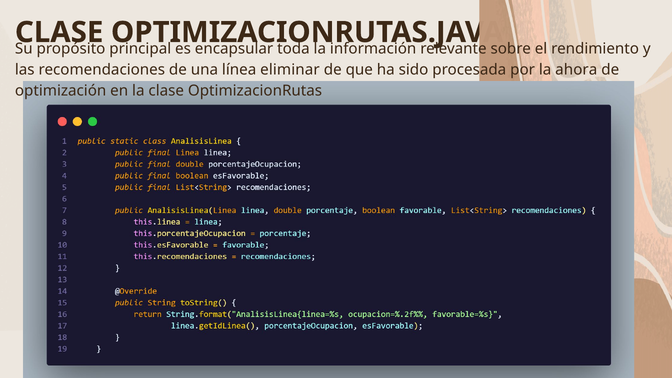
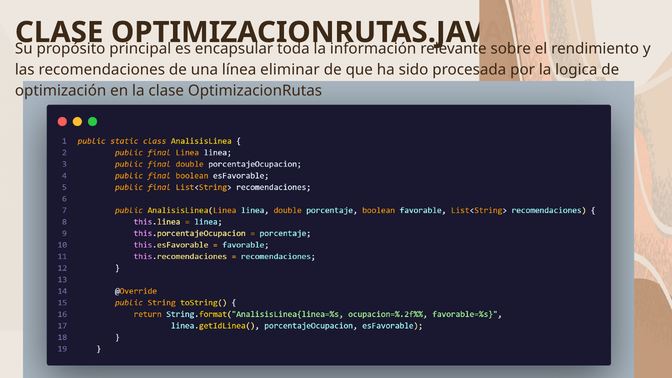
ahora: ahora -> logica
